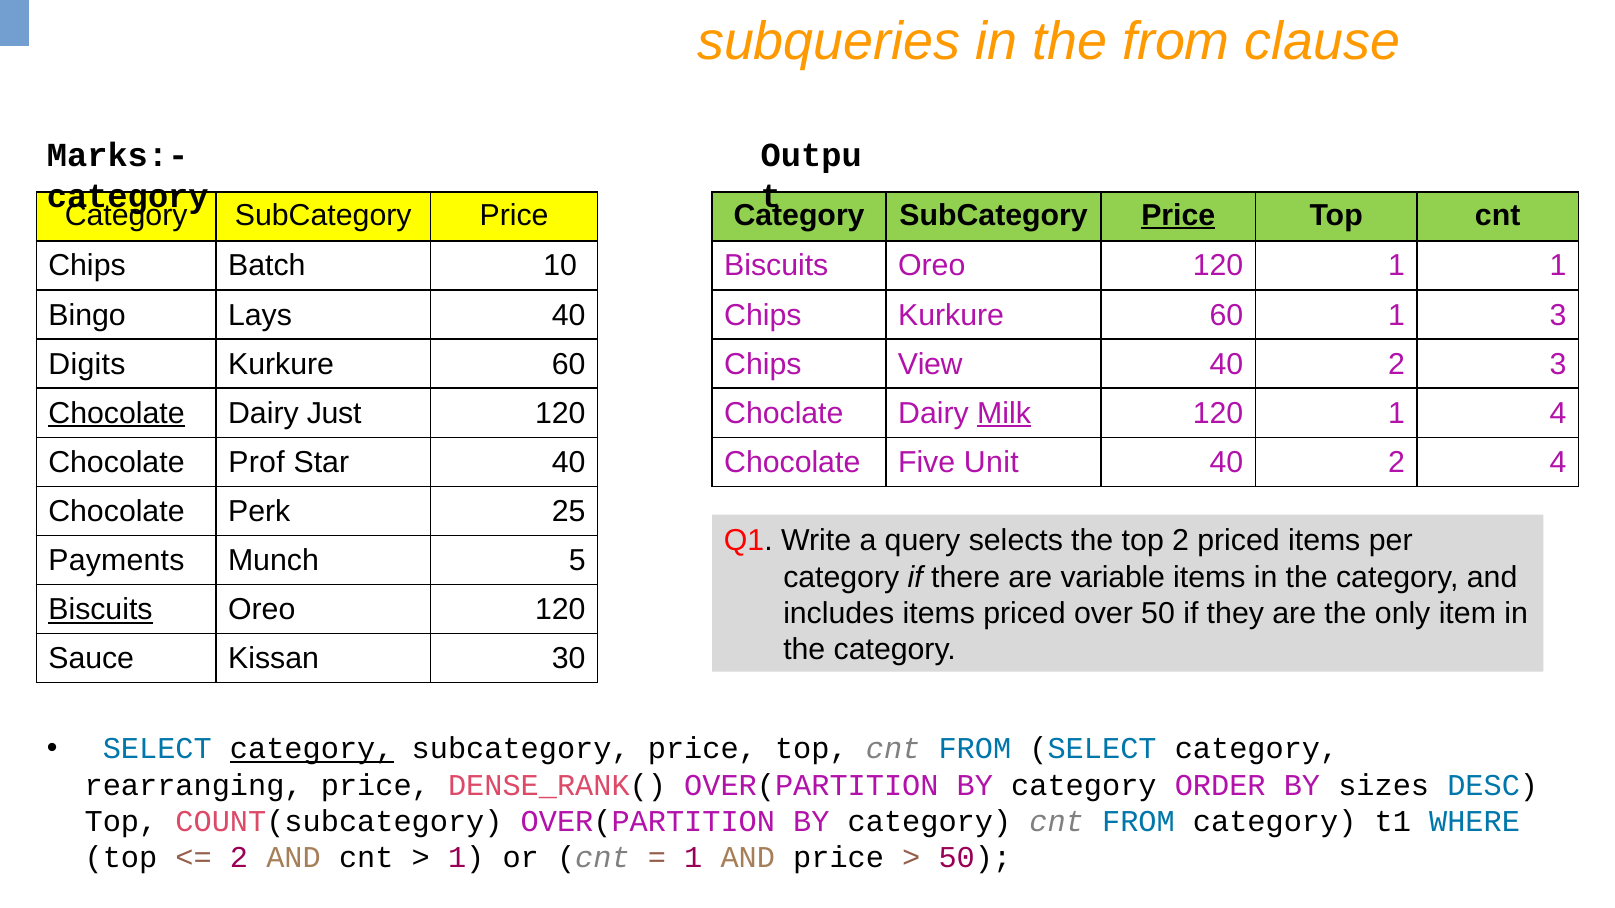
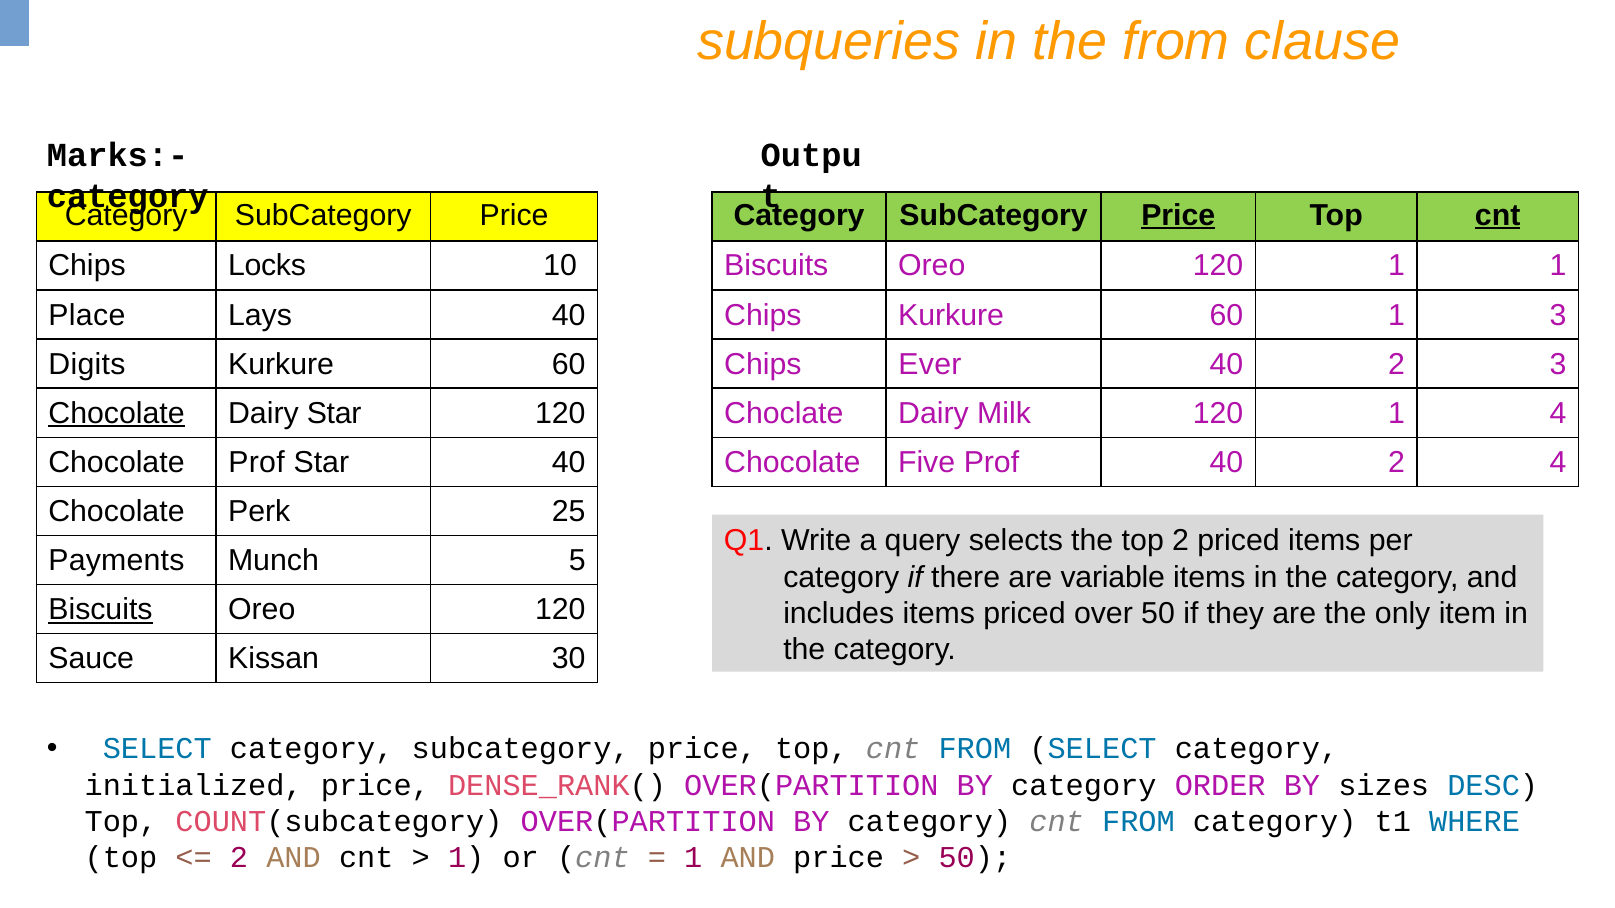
cnt at (1498, 215) underline: none -> present
Batch: Batch -> Locks
Bingo: Bingo -> Place
View: View -> Ever
Dairy Just: Just -> Star
Milk underline: present -> none
Five Unit: Unit -> Prof
category at (312, 749) underline: present -> none
rearranging: rearranging -> initialized
